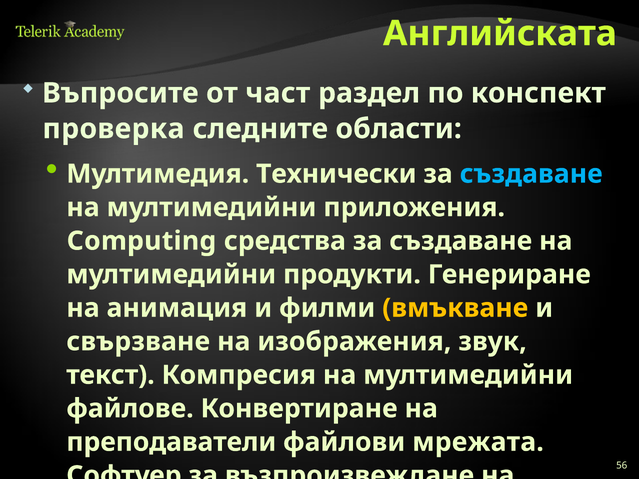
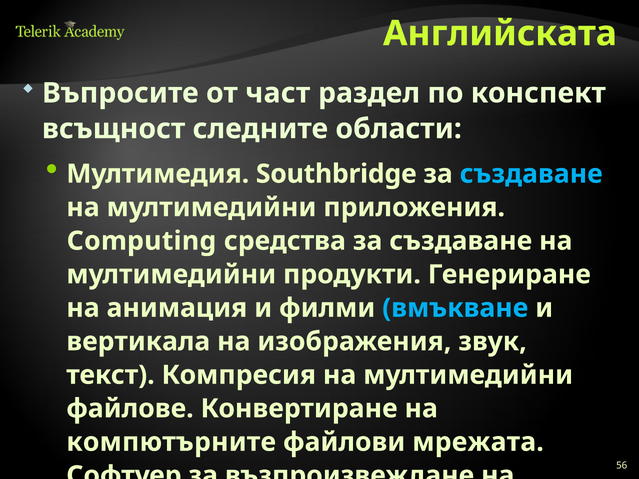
проверка: проверка -> всъщност
Технически: Технически -> Southbridge
вмъкване colour: yellow -> light blue
свързване: свързване -> вертикала
преподаватели: преподаватели -> компютърните
